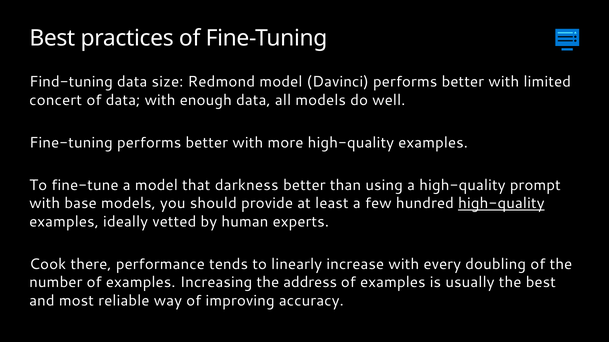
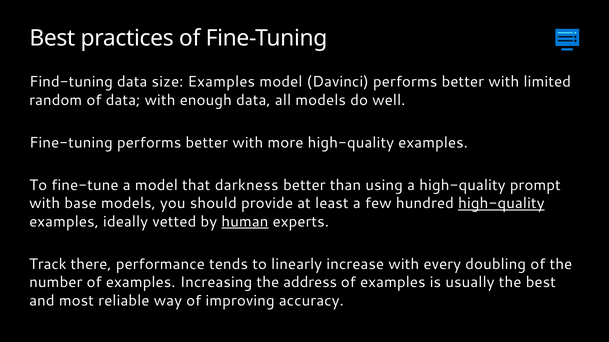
size Redmond: Redmond -> Examples
concert: concert -> random
human underline: none -> present
Cook: Cook -> Track
